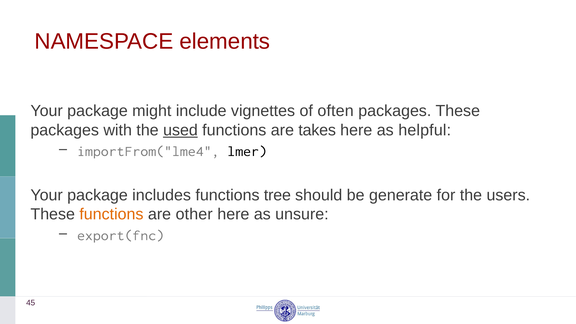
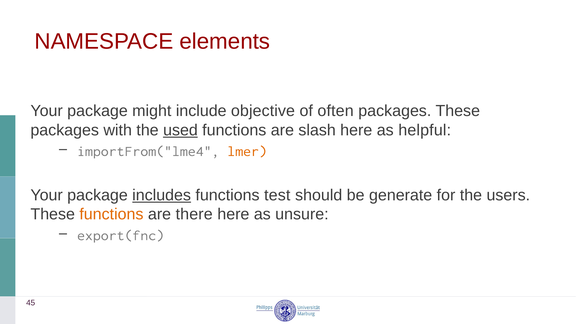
vignettes: vignettes -> objective
takes: takes -> slash
lmer colour: black -> orange
includes underline: none -> present
tree: tree -> test
other: other -> there
